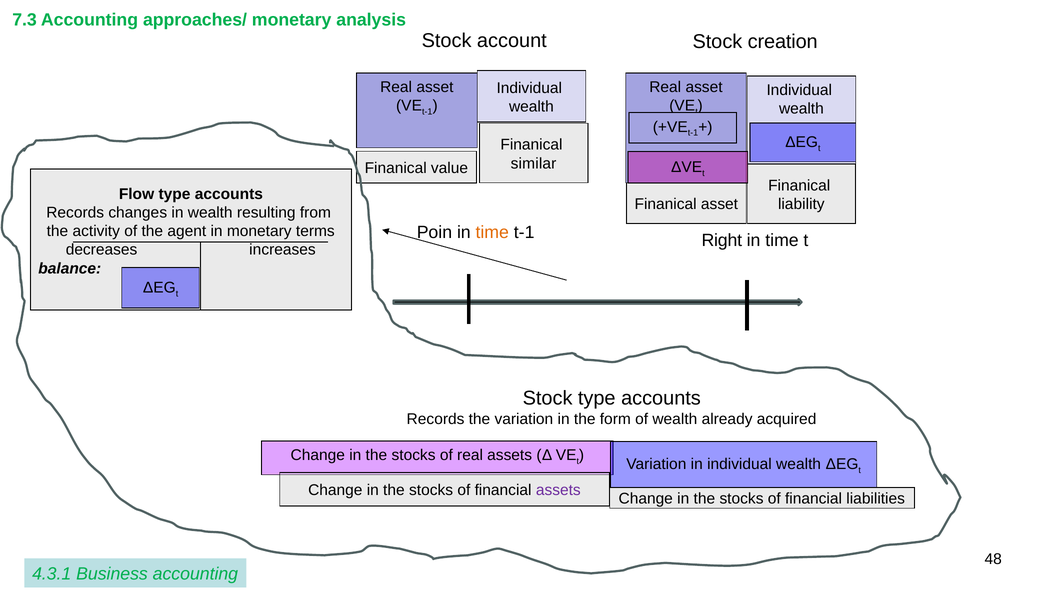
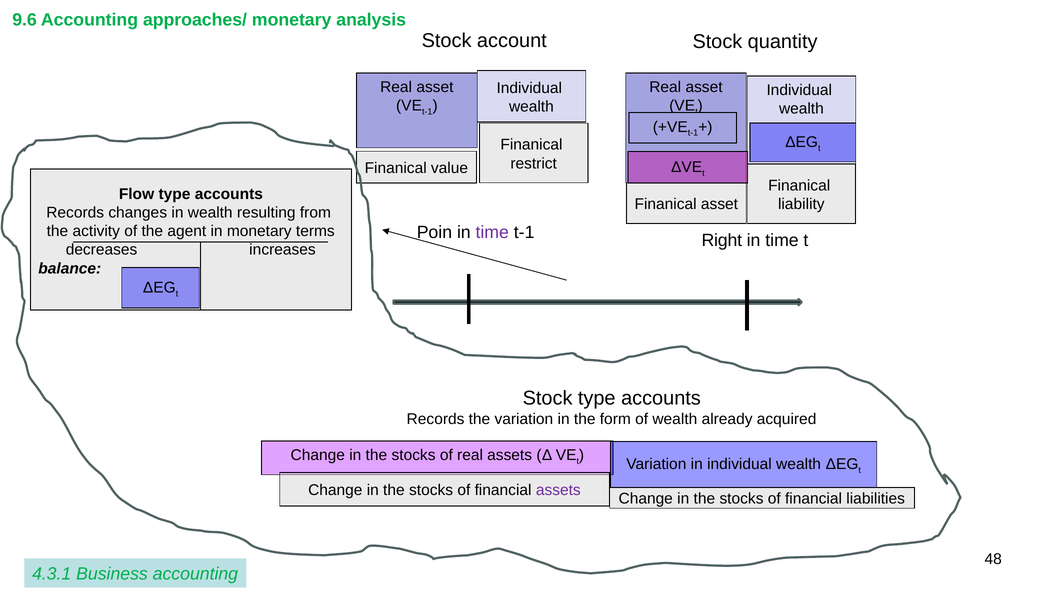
7.3: 7.3 -> 9.6
creation: creation -> quantity
similar: similar -> restrict
time at (492, 232) colour: orange -> purple
